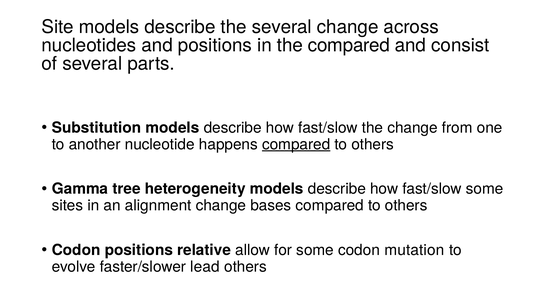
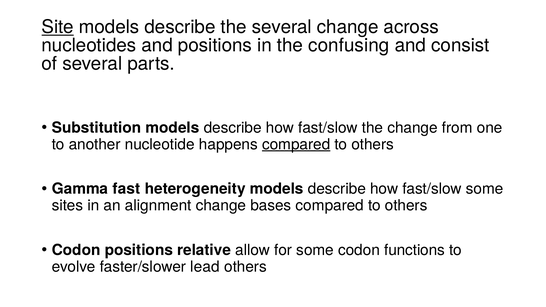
Site underline: none -> present
the compared: compared -> confusing
tree: tree -> fast
mutation: mutation -> functions
